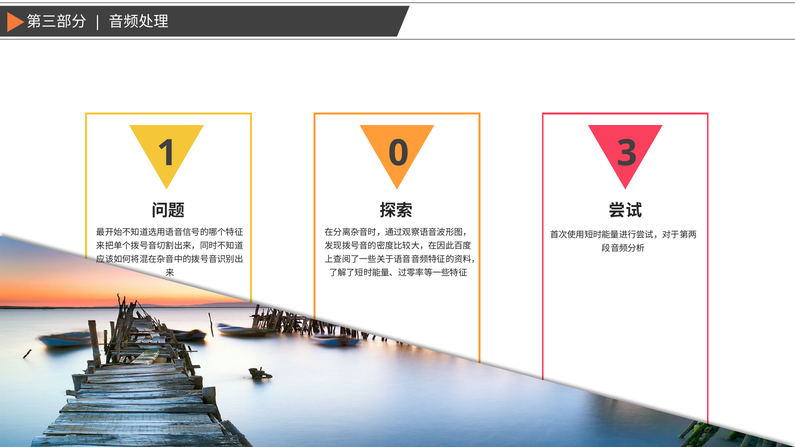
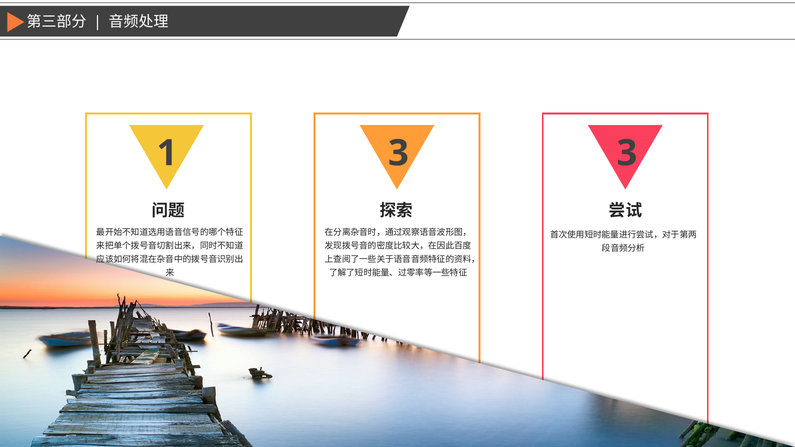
1 0: 0 -> 3
